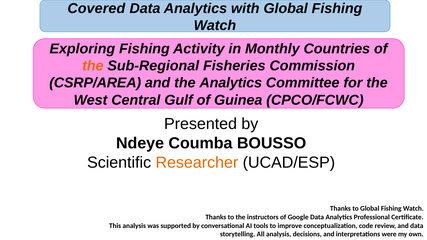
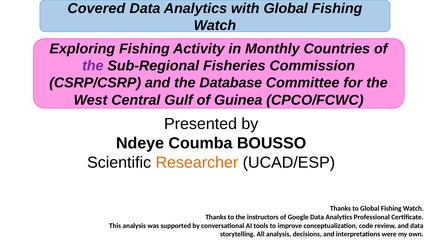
the at (93, 66) colour: orange -> purple
CSRP/AREA: CSRP/AREA -> CSRP/CSRP
the Analytics: Analytics -> Database
